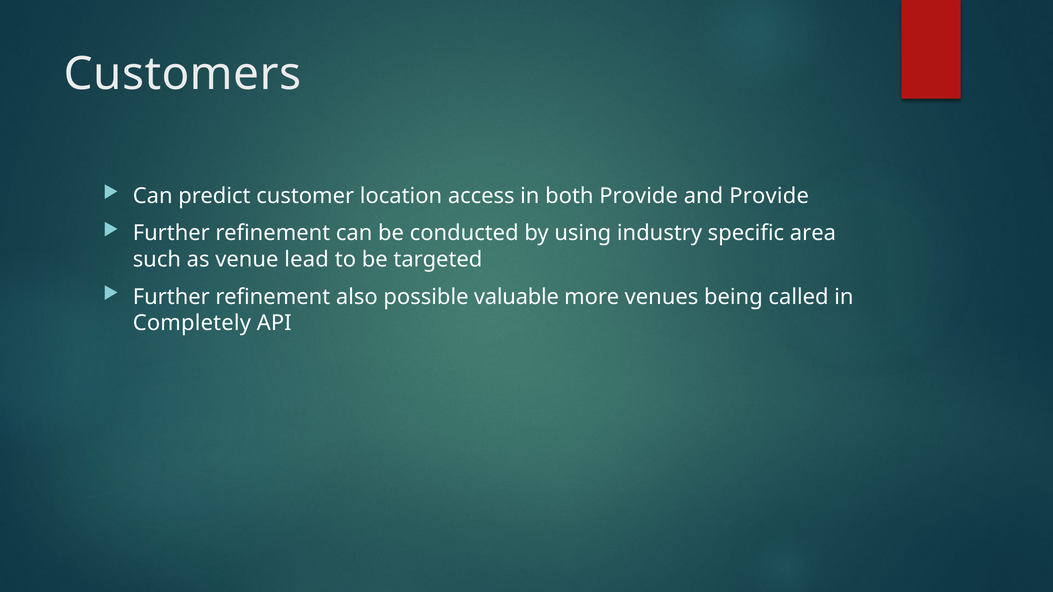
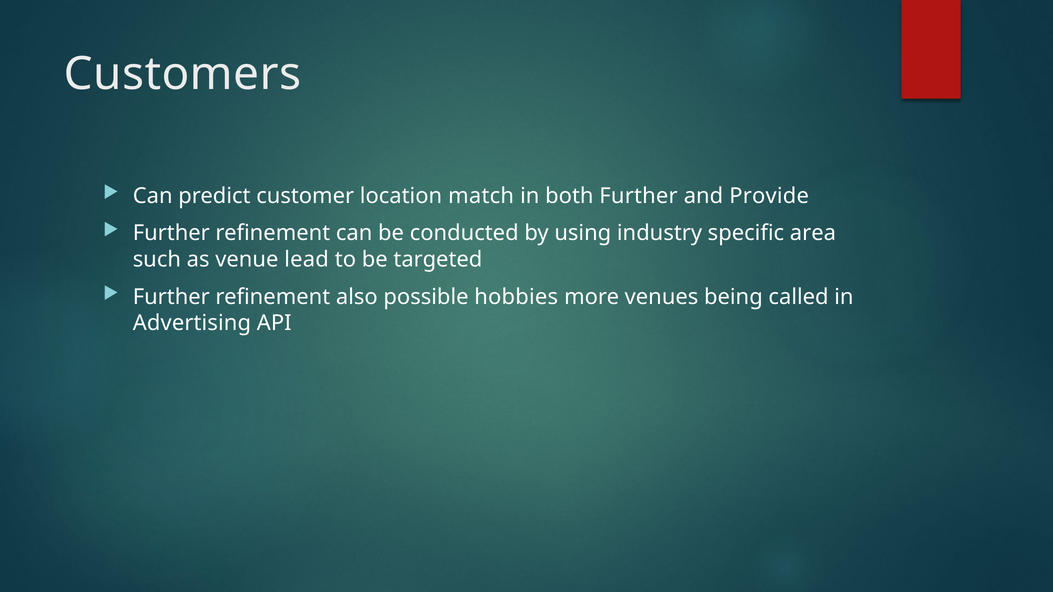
access: access -> match
both Provide: Provide -> Further
valuable: valuable -> hobbies
Completely: Completely -> Advertising
